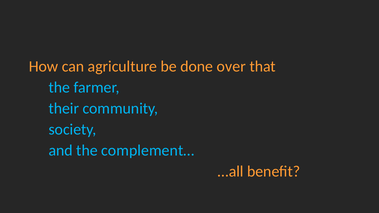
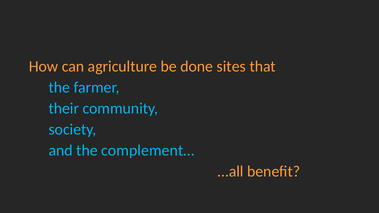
over: over -> sites
